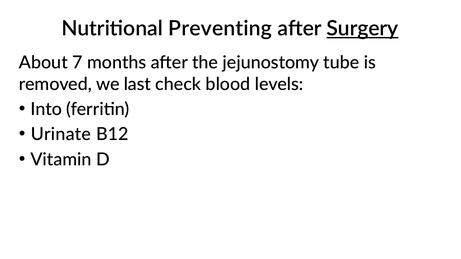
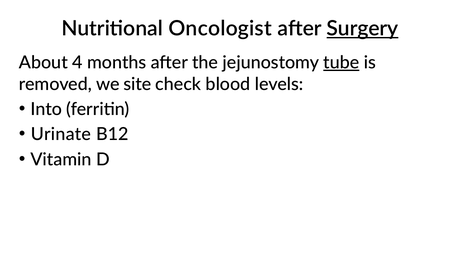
Preventing: Preventing -> Oncologist
7: 7 -> 4
tube underline: none -> present
last: last -> site
